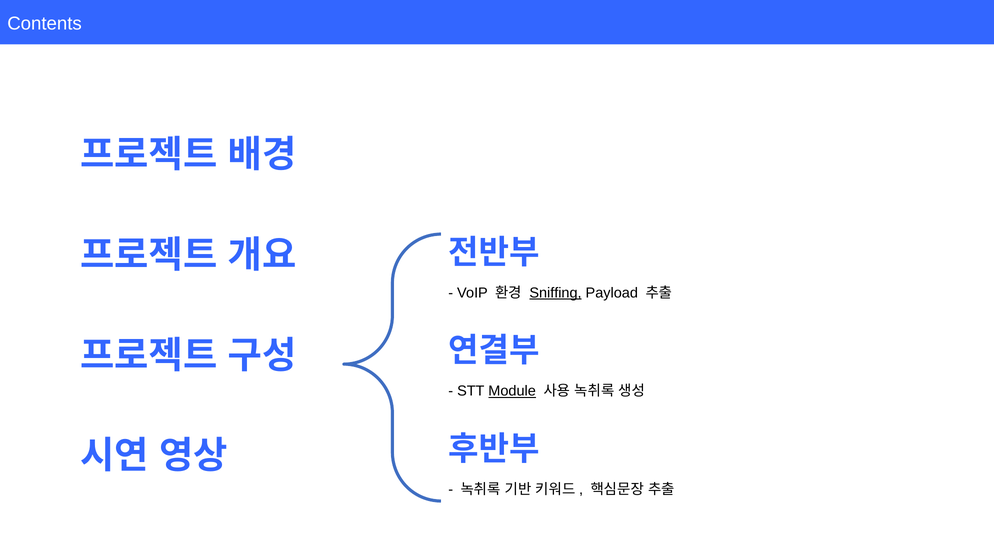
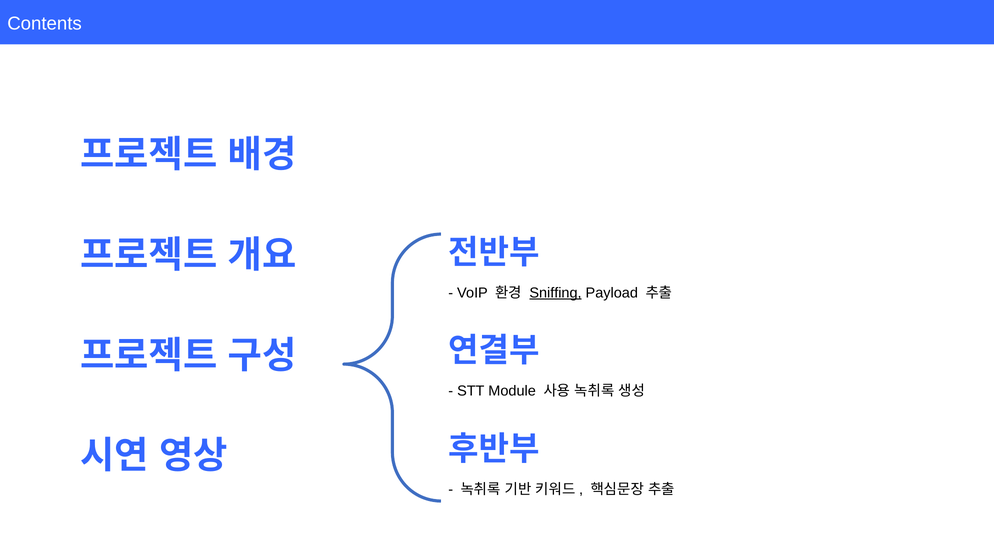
Module underline: present -> none
